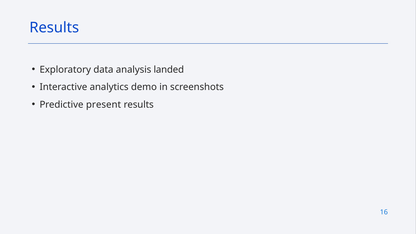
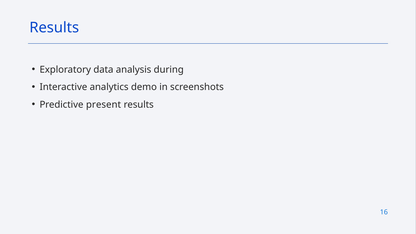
landed: landed -> during
